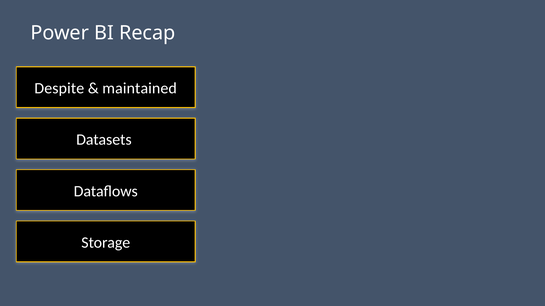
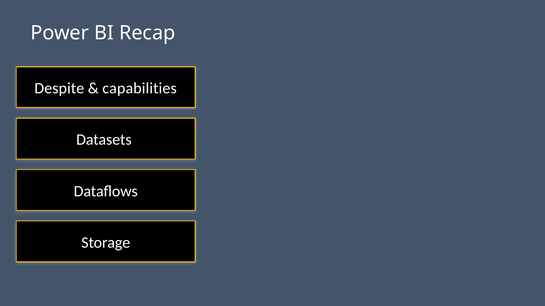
maintained: maintained -> capabilities
